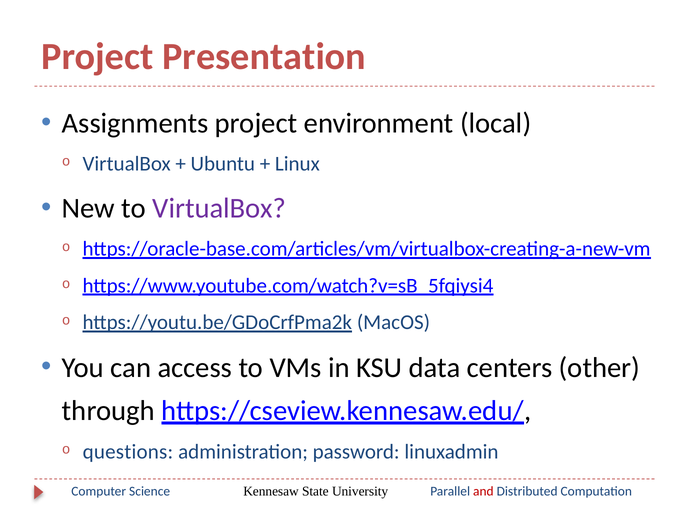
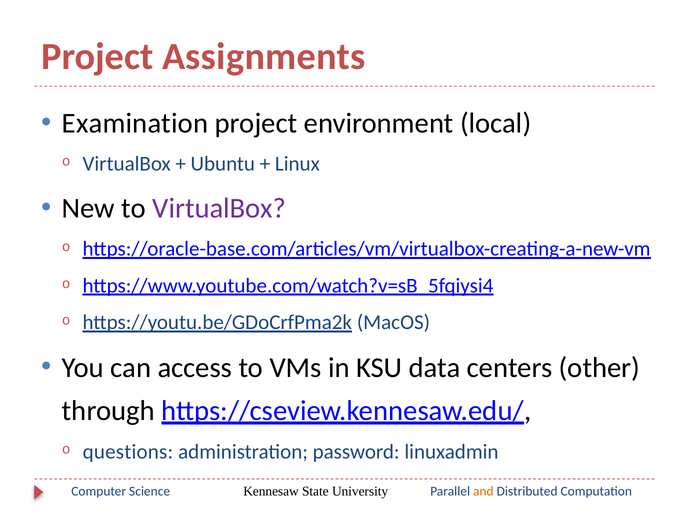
Presentation: Presentation -> Assignments
Assignments: Assignments -> Examination
and colour: red -> orange
